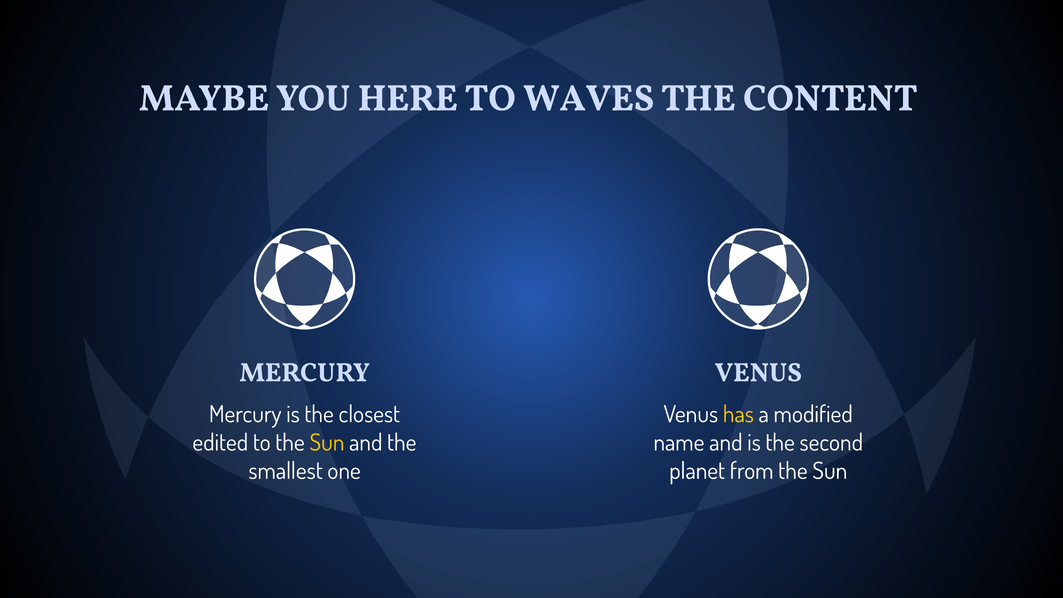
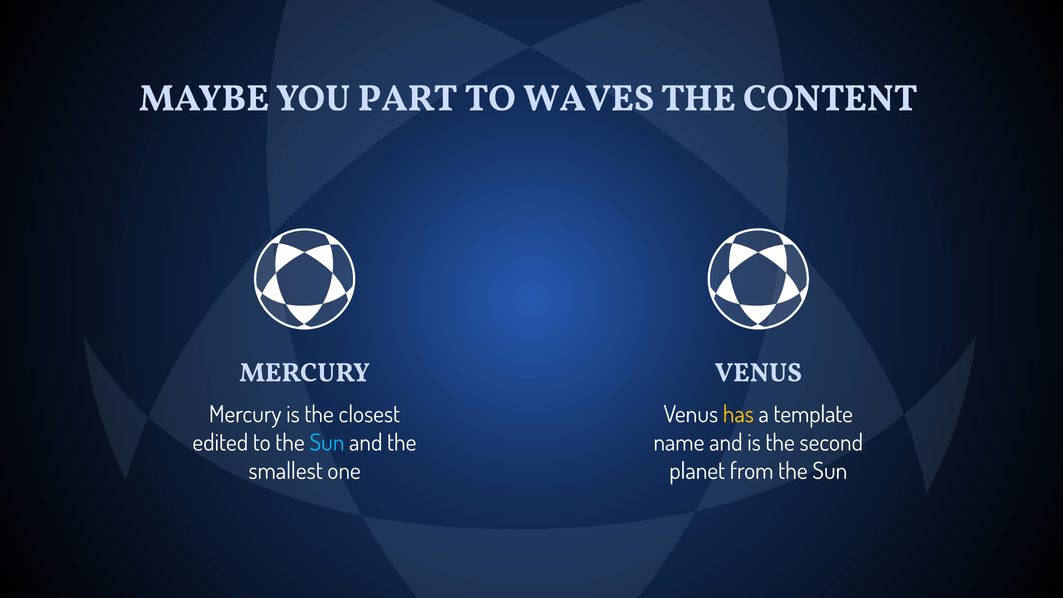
HERE: HERE -> PART
modified: modified -> template
Sun at (327, 443) colour: yellow -> light blue
